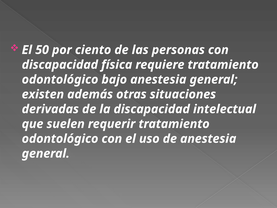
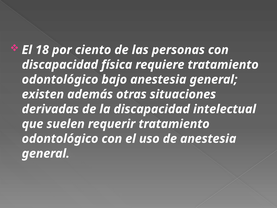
50: 50 -> 18
